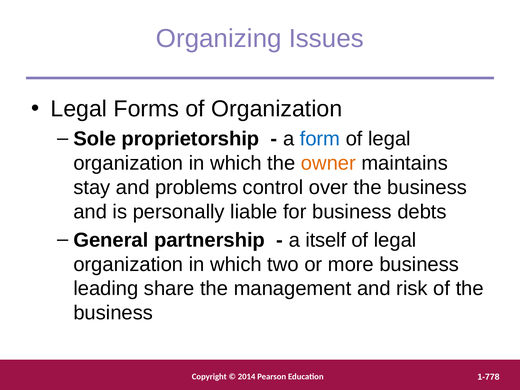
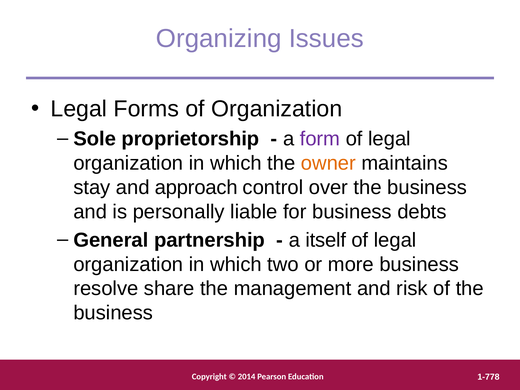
form colour: blue -> purple
problems: problems -> approach
leading: leading -> resolve
